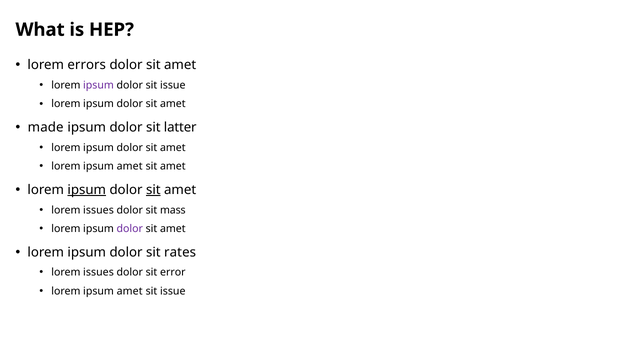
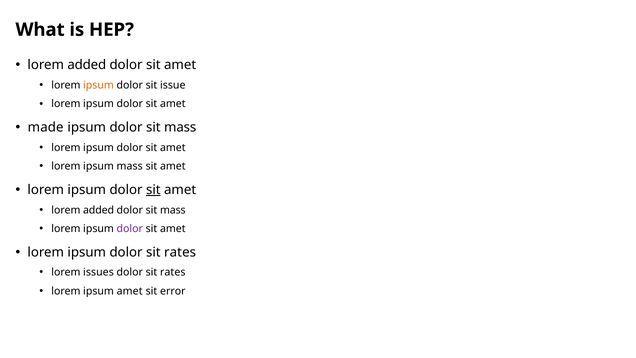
errors at (87, 65): errors -> added
ipsum at (98, 85) colour: purple -> orange
ipsum dolor sit latter: latter -> mass
amet at (130, 166): amet -> mass
ipsum at (87, 190) underline: present -> none
issues at (98, 210): issues -> added
error at (173, 272): error -> rates
issue at (173, 291): issue -> error
